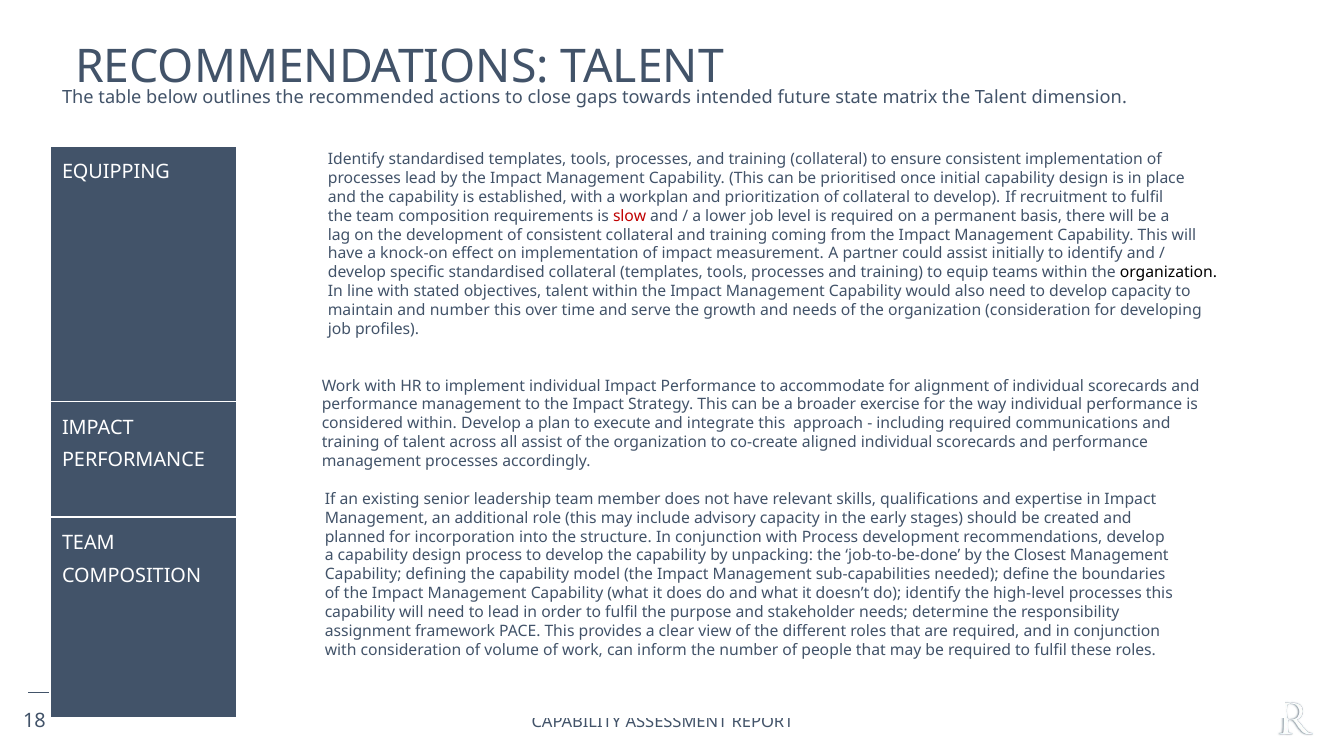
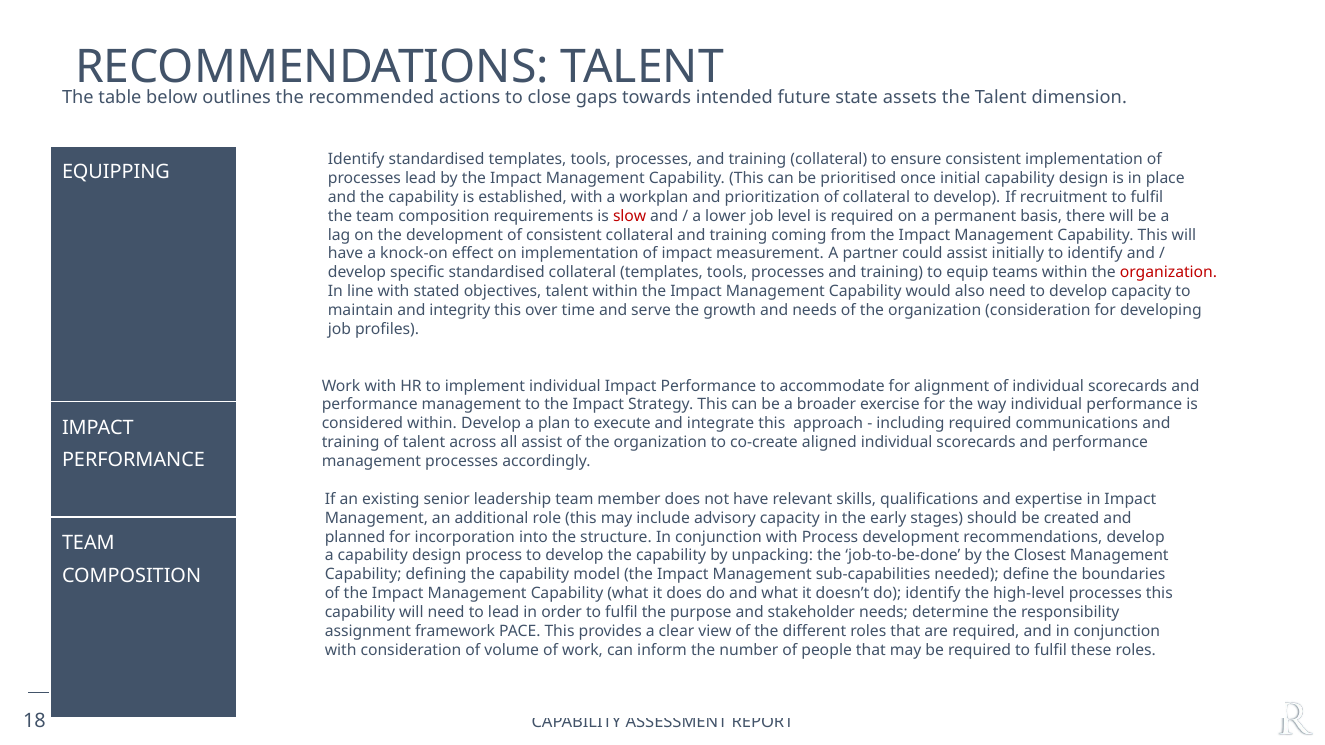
matrix: matrix -> assets
organization at (1168, 273) colour: black -> red
and number: number -> integrity
